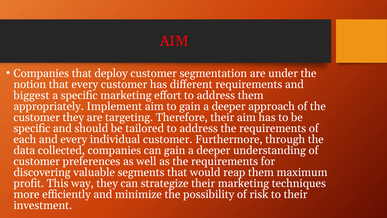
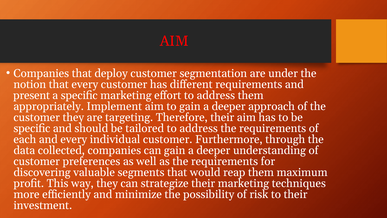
biggest: biggest -> present
